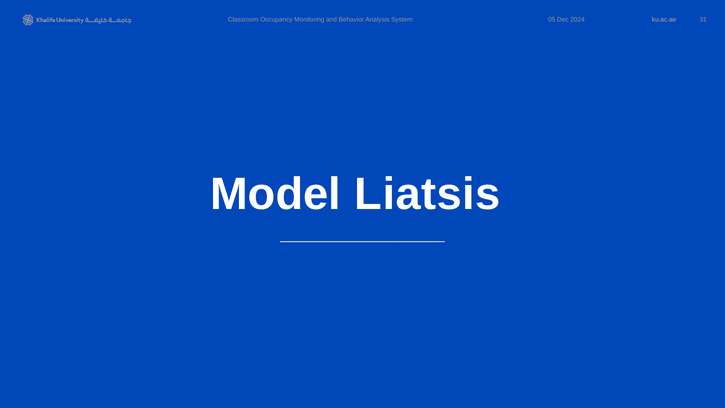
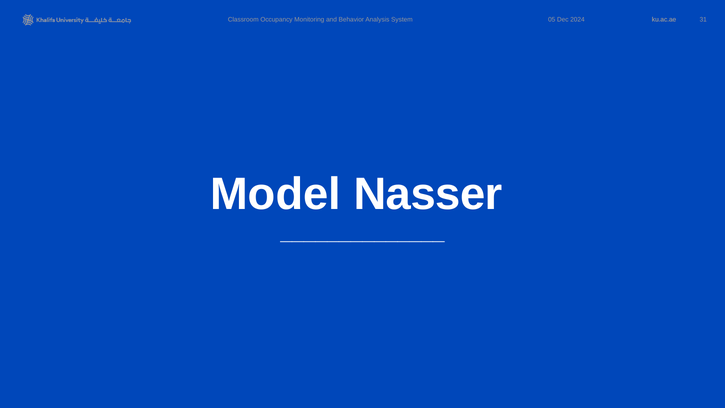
Liatsis: Liatsis -> Nasser
